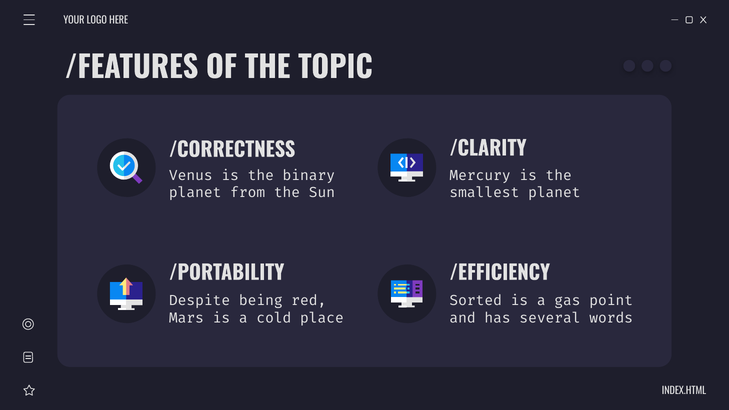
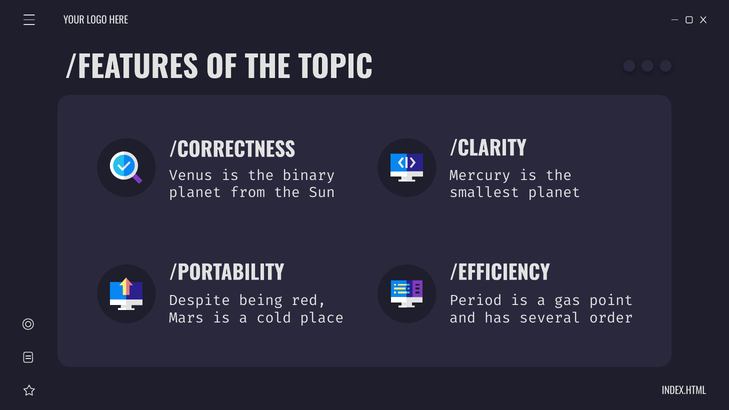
Sorted: Sorted -> Period
words: words -> order
